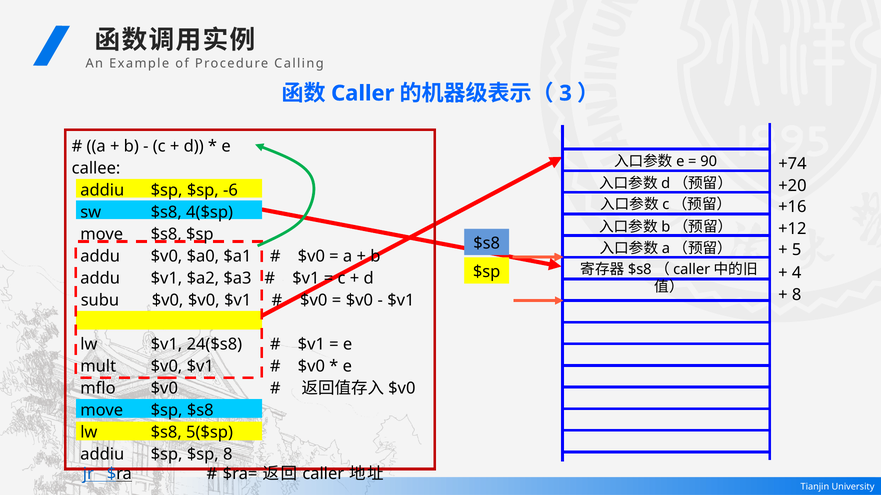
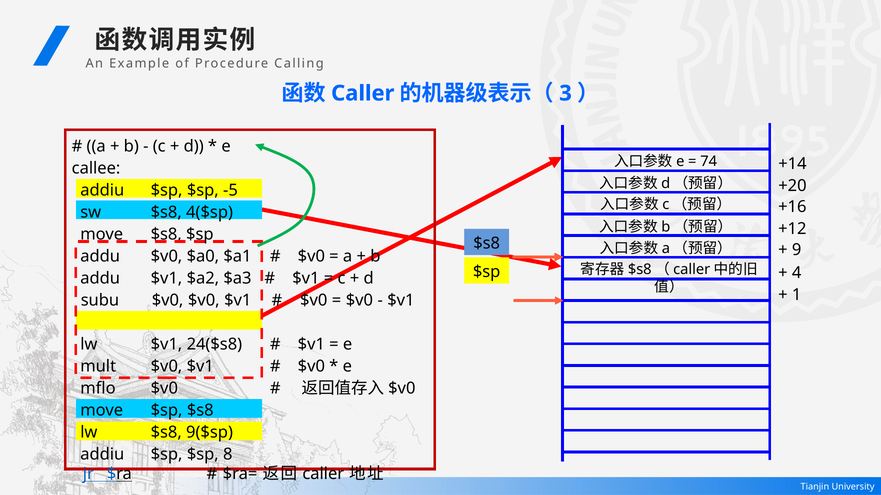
90: 90 -> 74
+74: +74 -> +14
-6: -6 -> -5
5: 5 -> 9
8 at (797, 295): 8 -> 1
5($sp: 5($sp -> 9($sp
